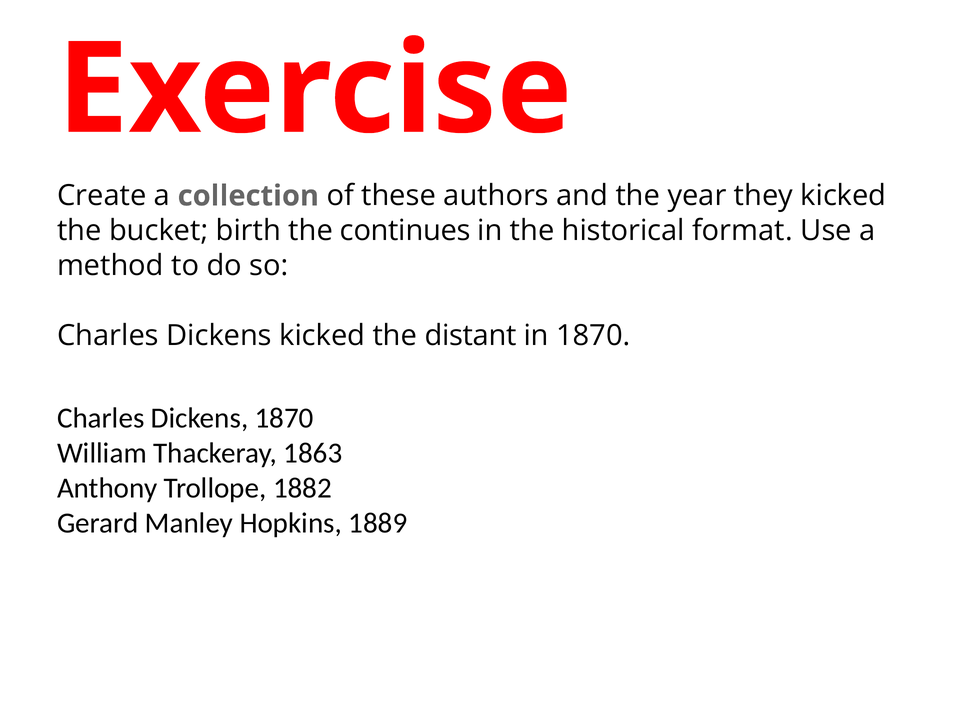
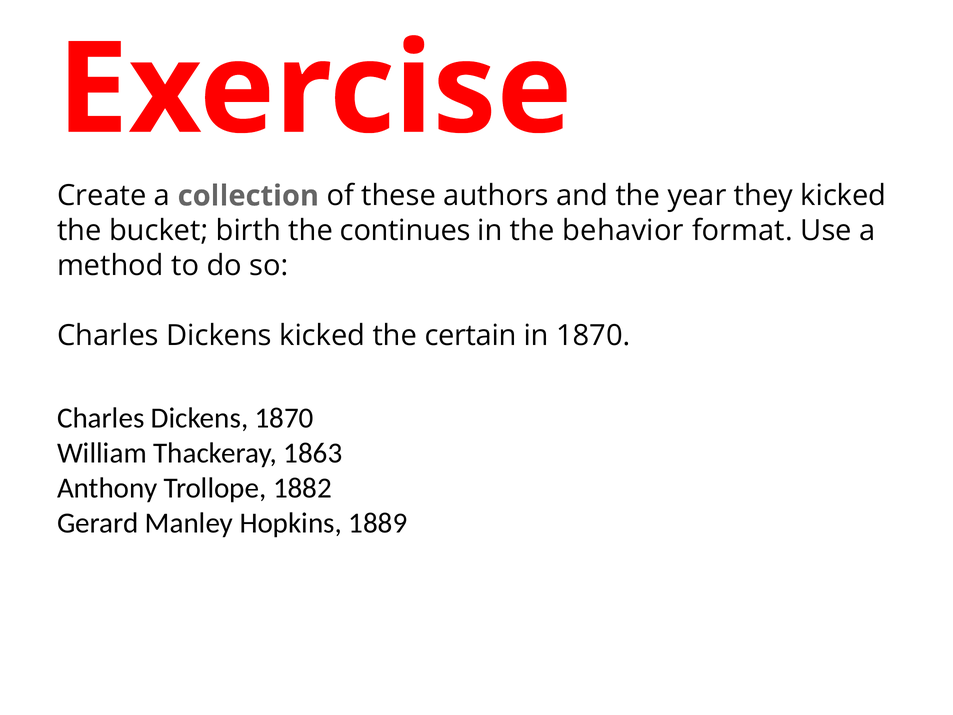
historical: historical -> behavior
distant: distant -> certain
